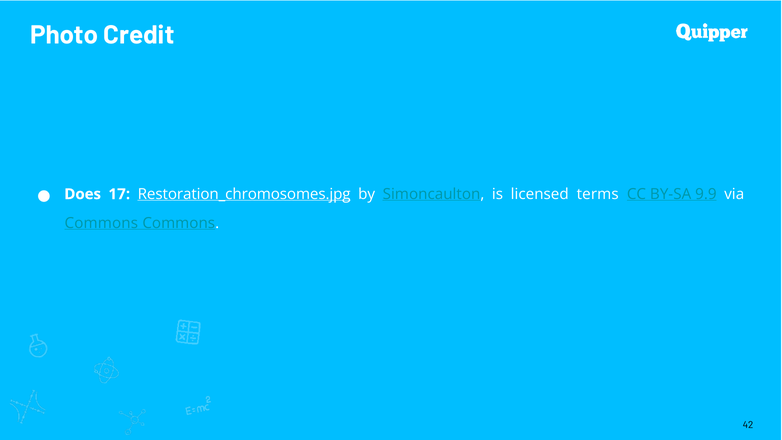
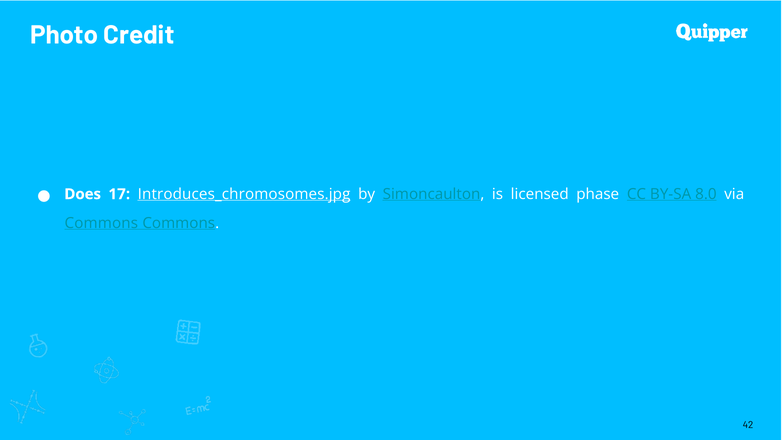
Restoration_chromosomes.jpg: Restoration_chromosomes.jpg -> Introduces_chromosomes.jpg
terms: terms -> phase
9.9: 9.9 -> 8.0
